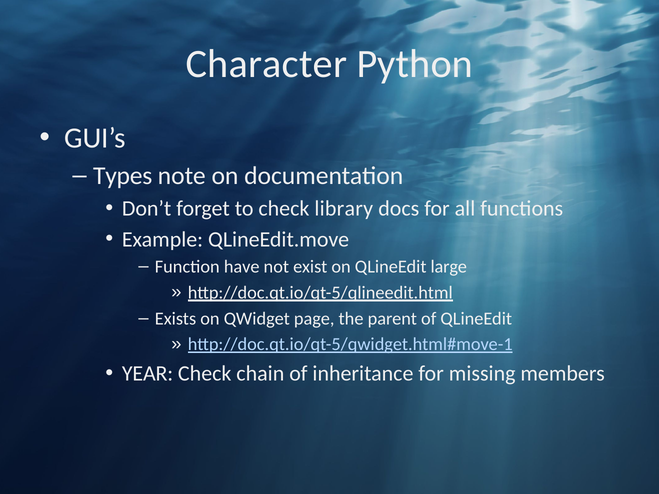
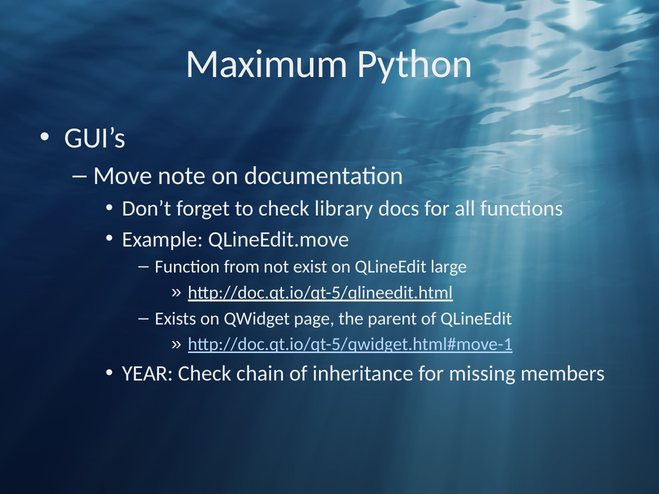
Character: Character -> Maximum
Types: Types -> Move
have: have -> from
